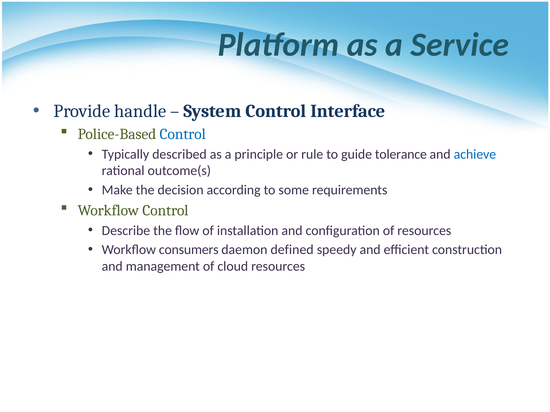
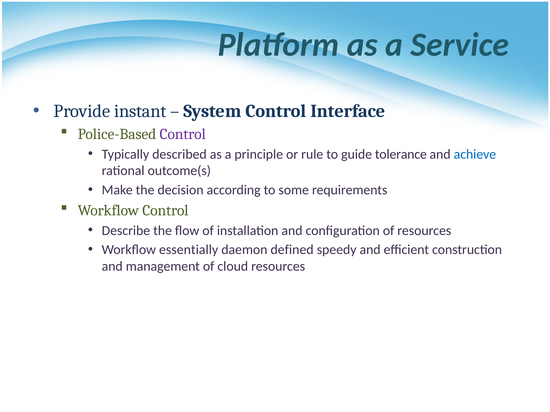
handle: handle -> instant
Control at (183, 134) colour: blue -> purple
consumers: consumers -> essentially
